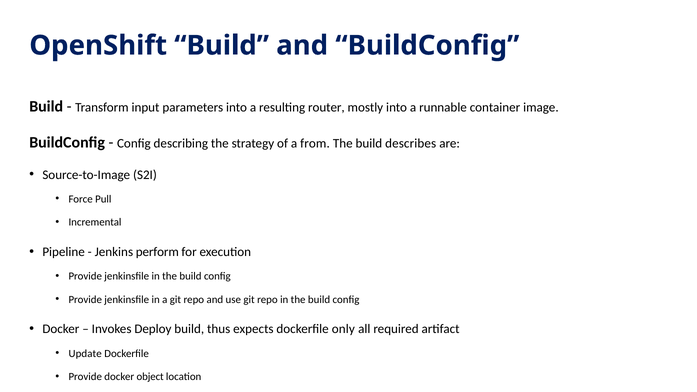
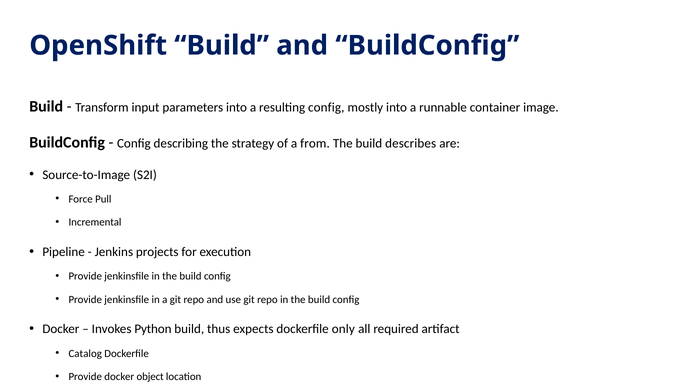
resulting router: router -> config
perform: perform -> projects
Deploy: Deploy -> Python
Update: Update -> Catalog
